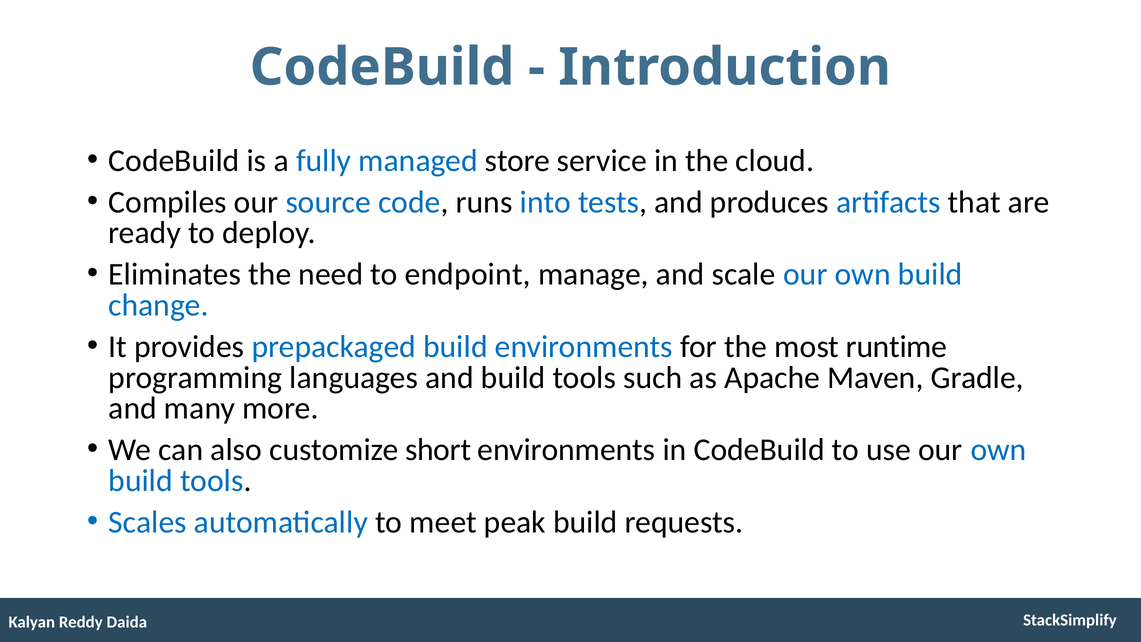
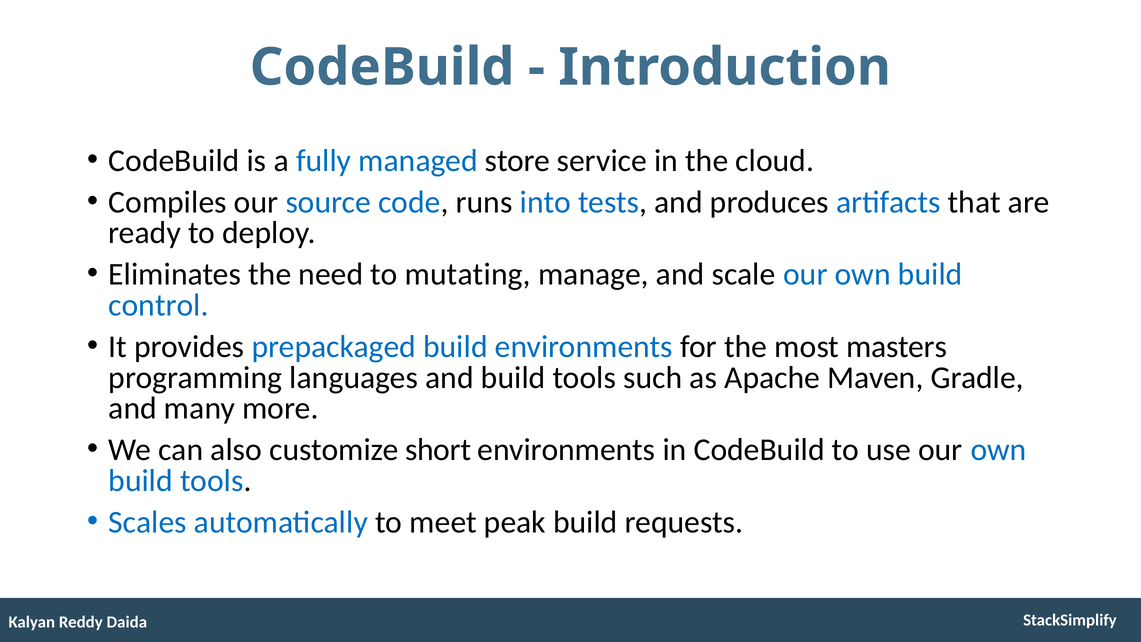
endpoint: endpoint -> mutating
change: change -> control
runtime: runtime -> masters
